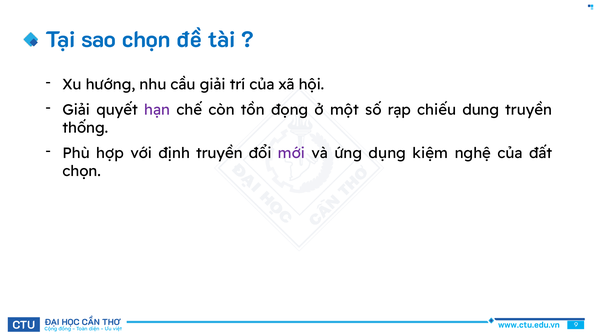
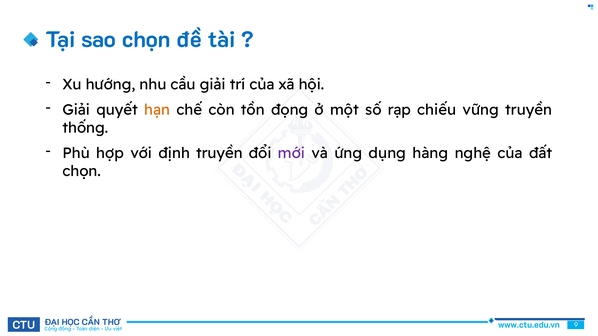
hạn colour: purple -> orange
dung: dung -> vững
kiệm: kiệm -> hàng
